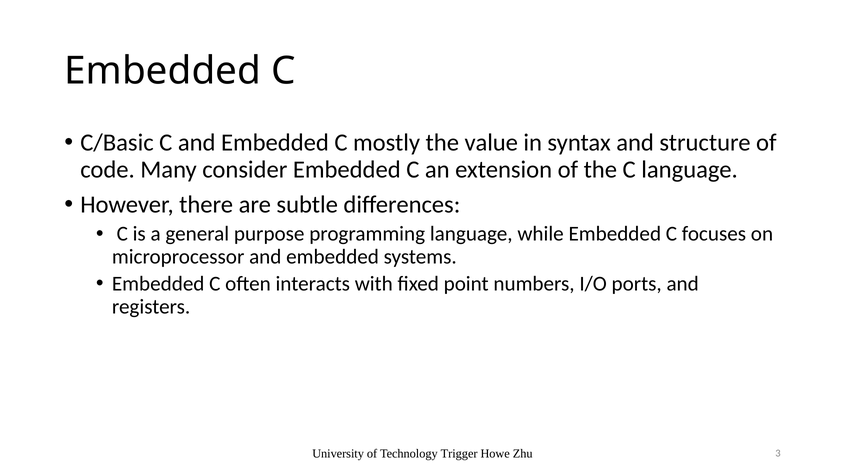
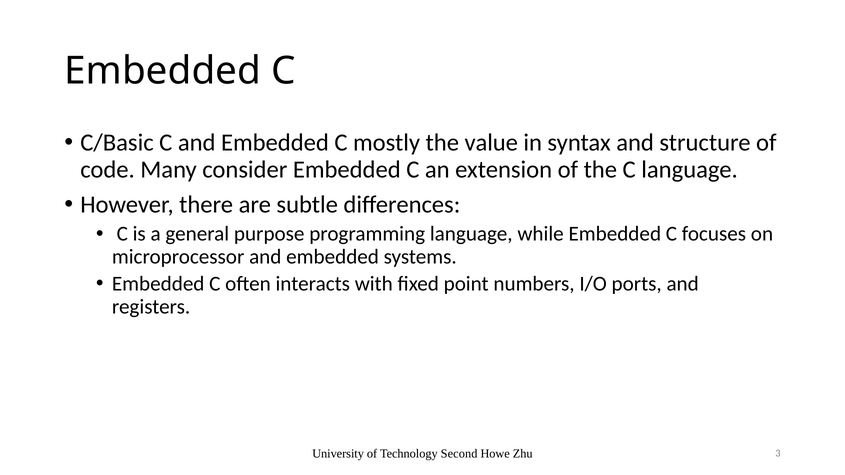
Trigger: Trigger -> Second
